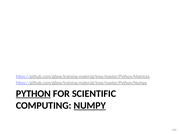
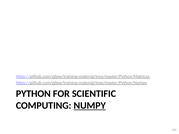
PYTHON underline: present -> none
